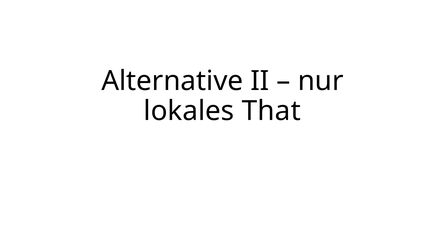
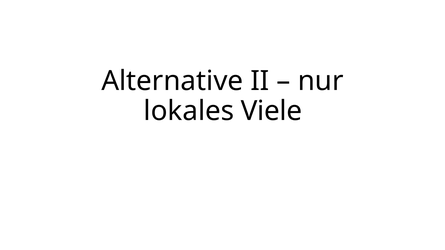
That: That -> Viele
